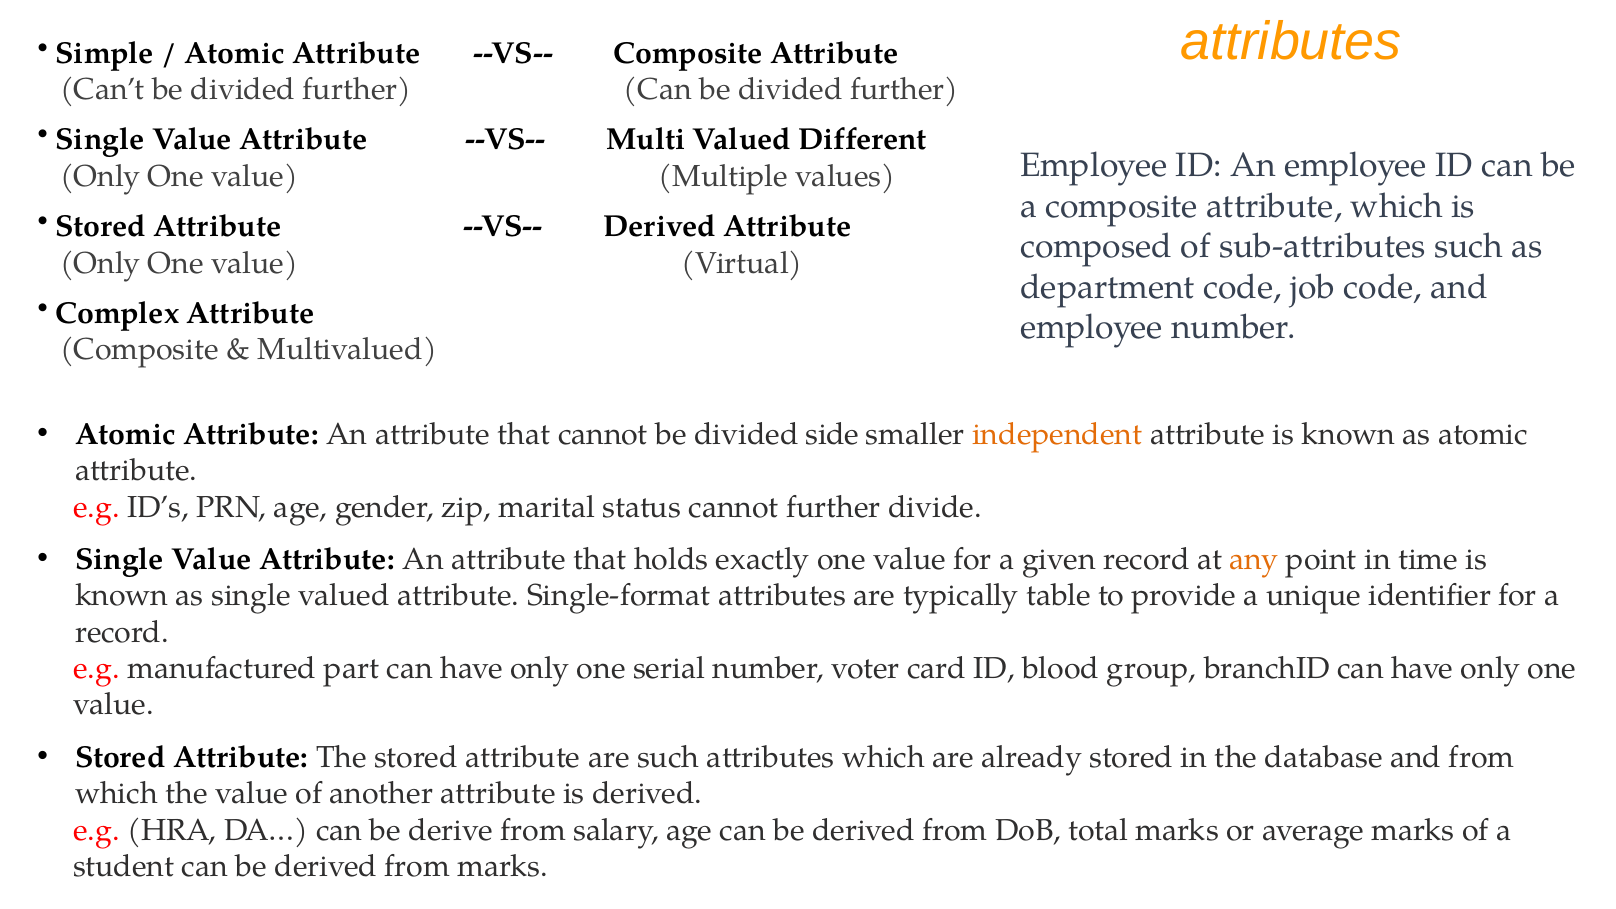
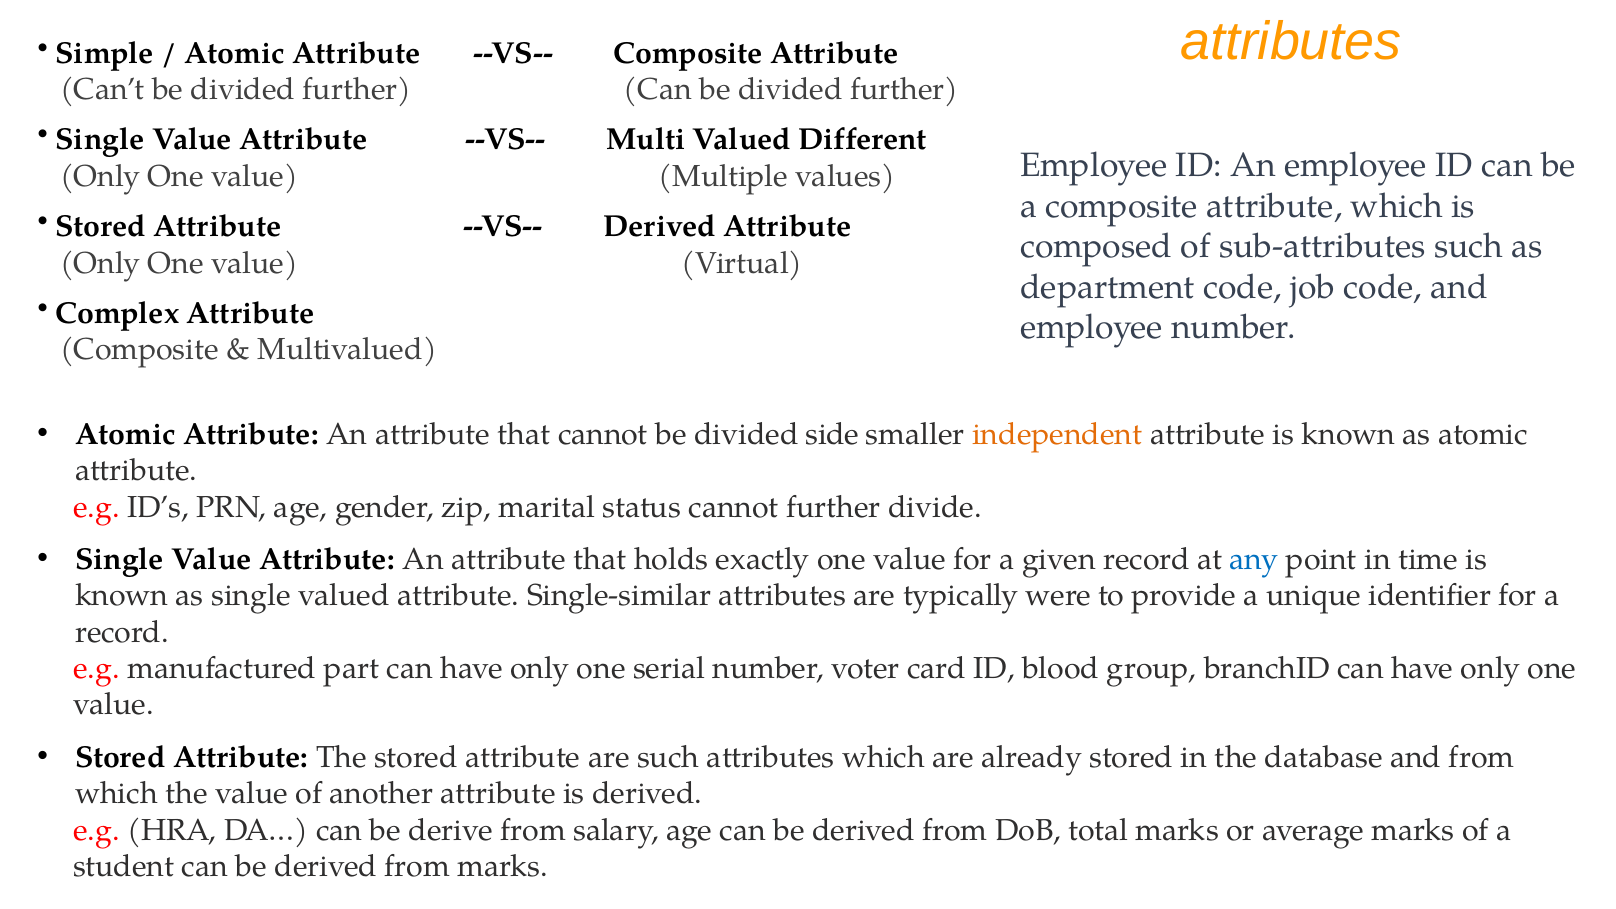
any colour: orange -> blue
Single-format: Single-format -> Single-similar
table: table -> were
